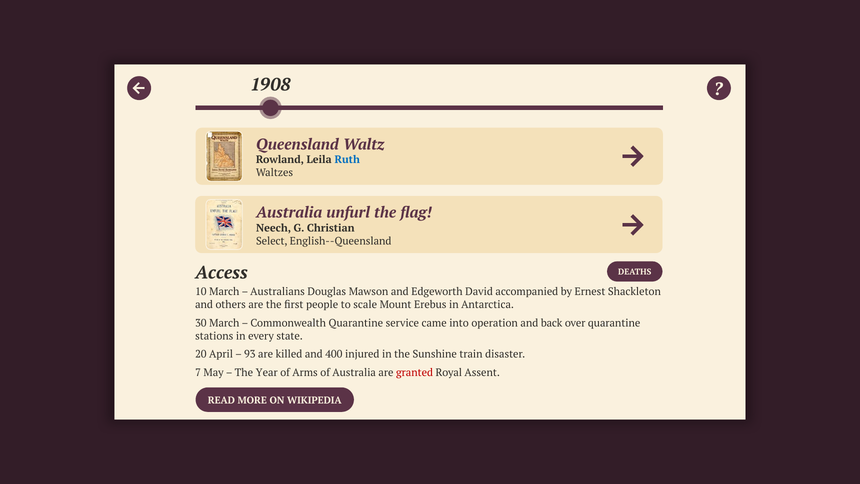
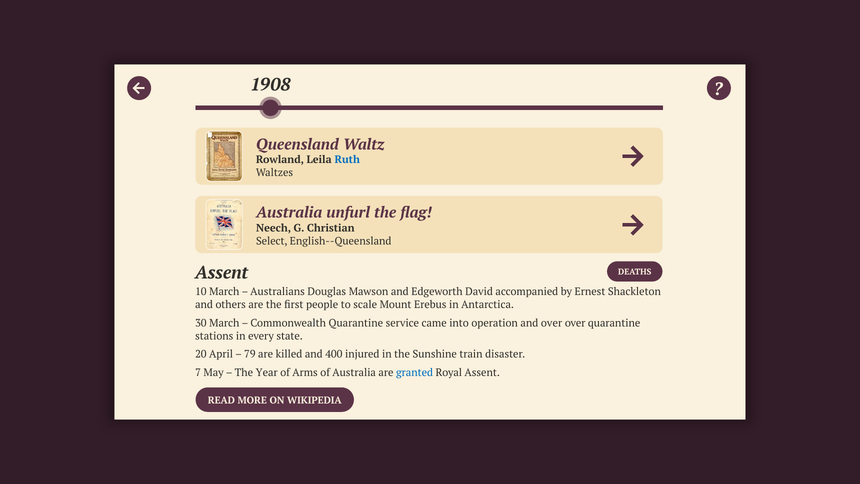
Access at (221, 273): Access -> Assent
and back: back -> over
93: 93 -> 79
granted colour: red -> blue
